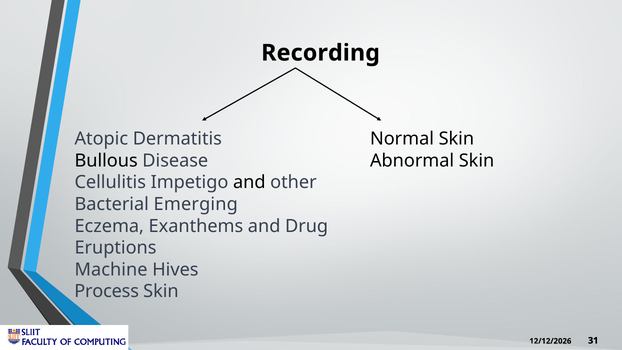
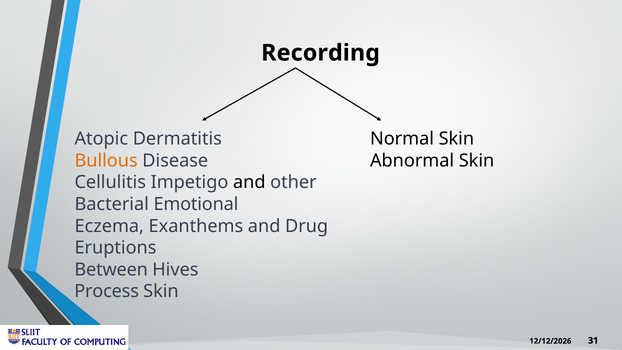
Bullous colour: black -> orange
Emerging: Emerging -> Emotional
Machine: Machine -> Between
